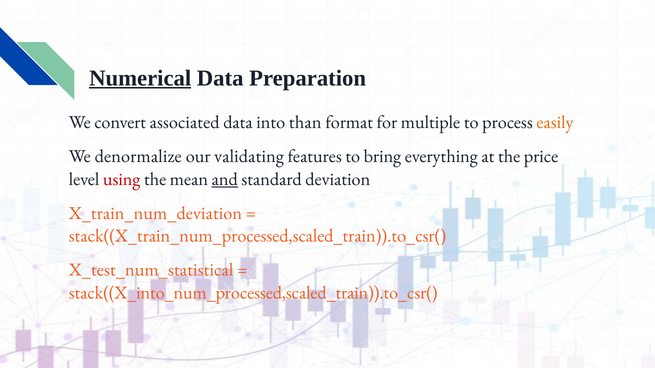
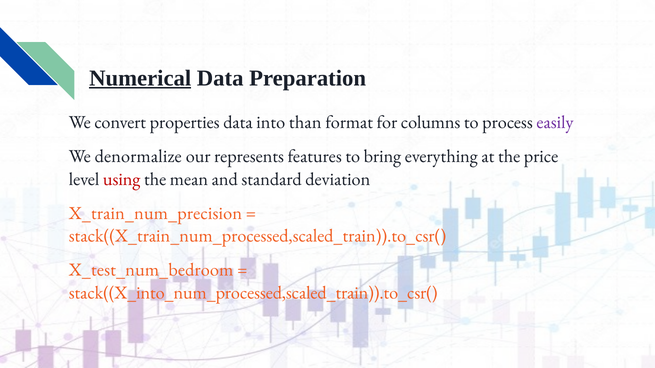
associated: associated -> properties
multiple: multiple -> columns
easily colour: orange -> purple
validating: validating -> represents
and underline: present -> none
X_train_num_deviation: X_train_num_deviation -> X_train_num_precision
X_test_num_statistical: X_test_num_statistical -> X_test_num_bedroom
